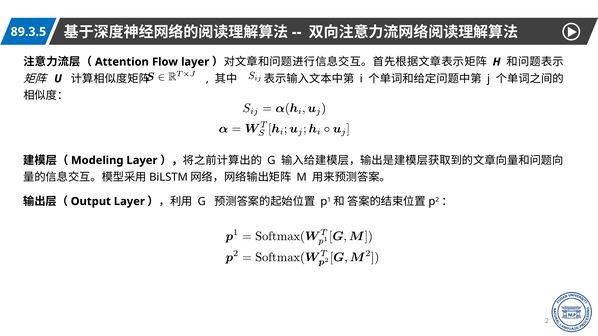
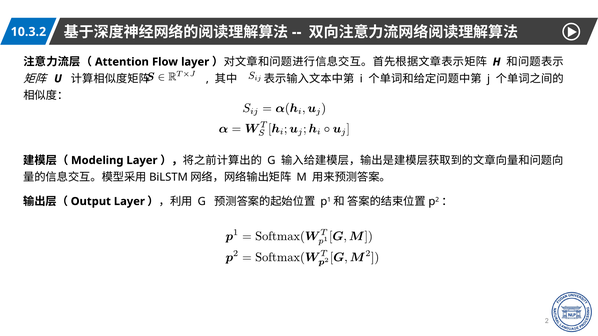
89.3.5: 89.3.5 -> 10.3.2
